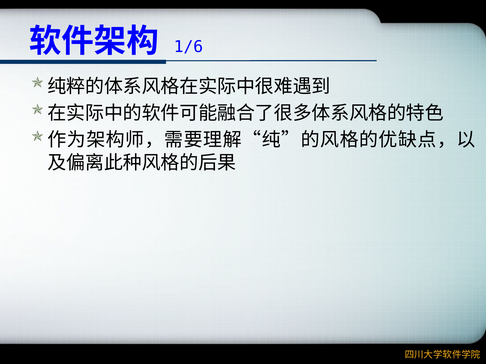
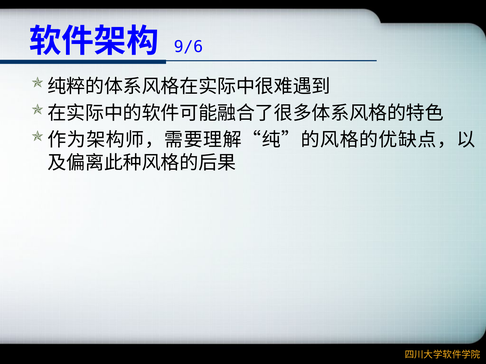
1/6: 1/6 -> 9/6
